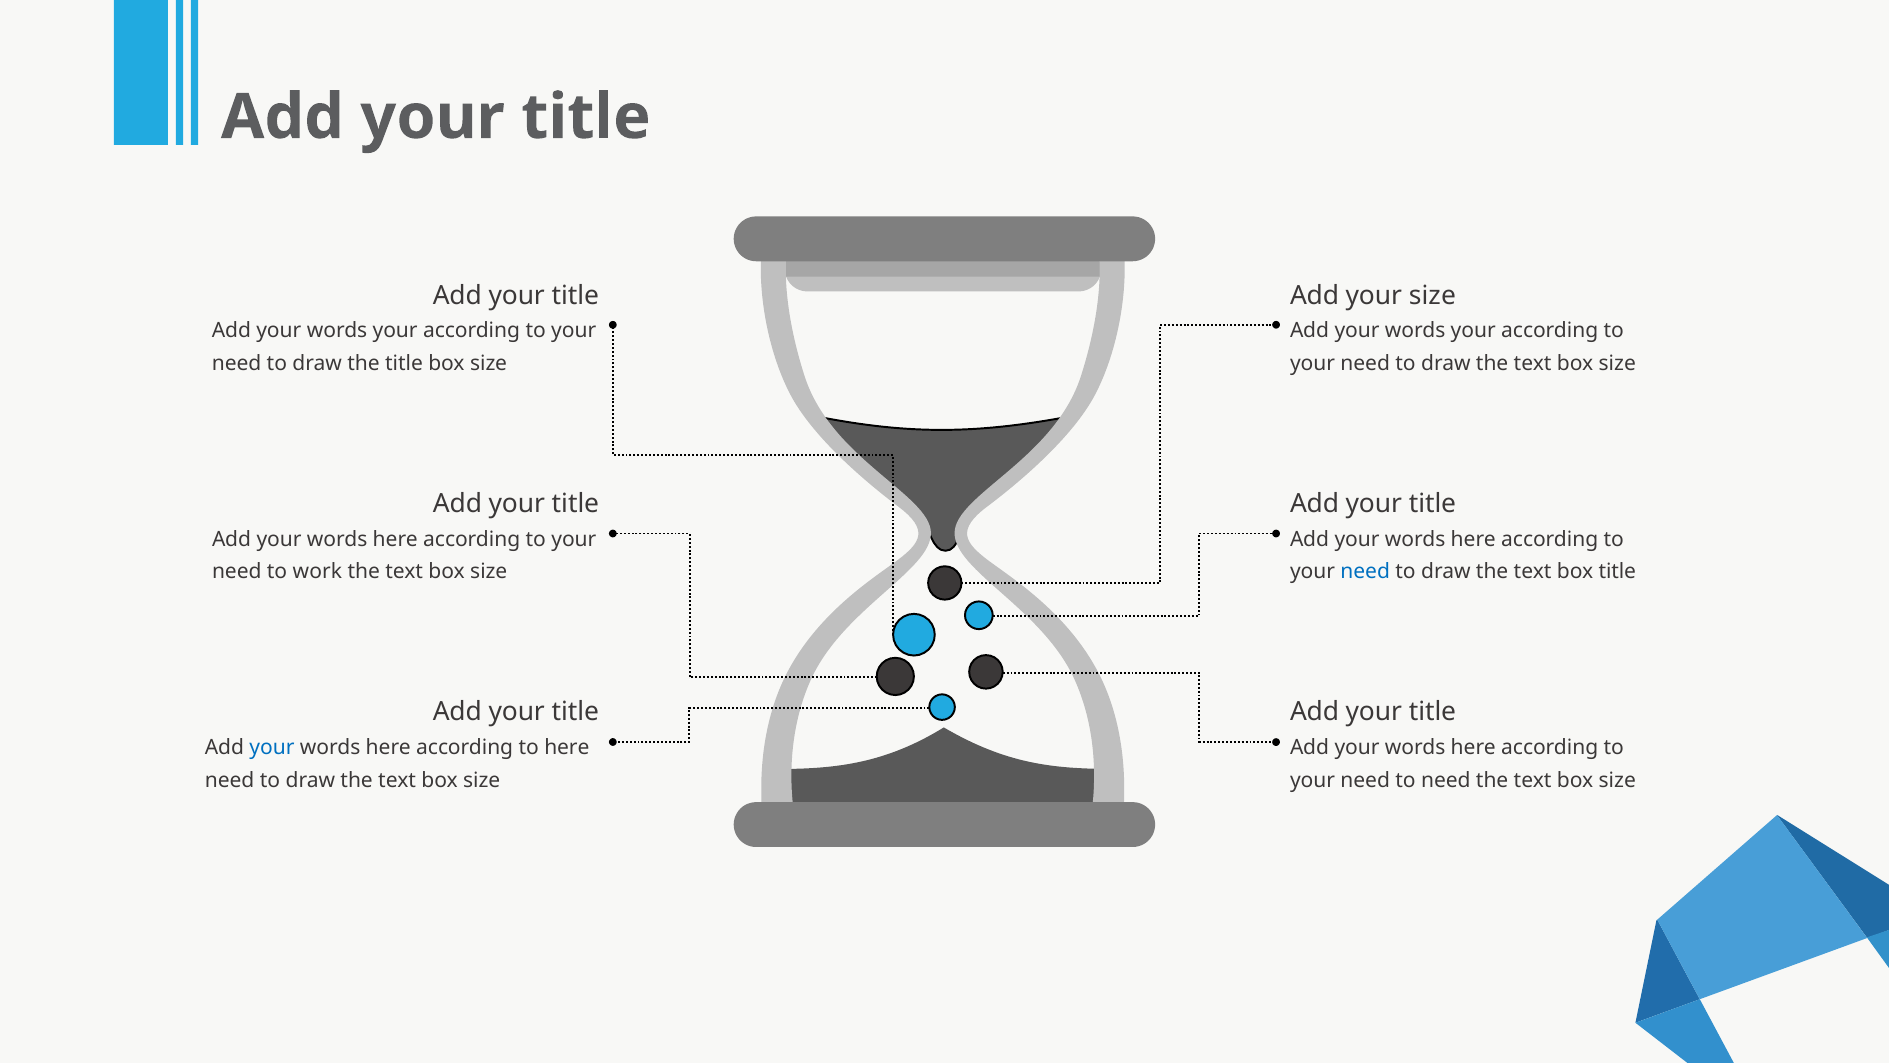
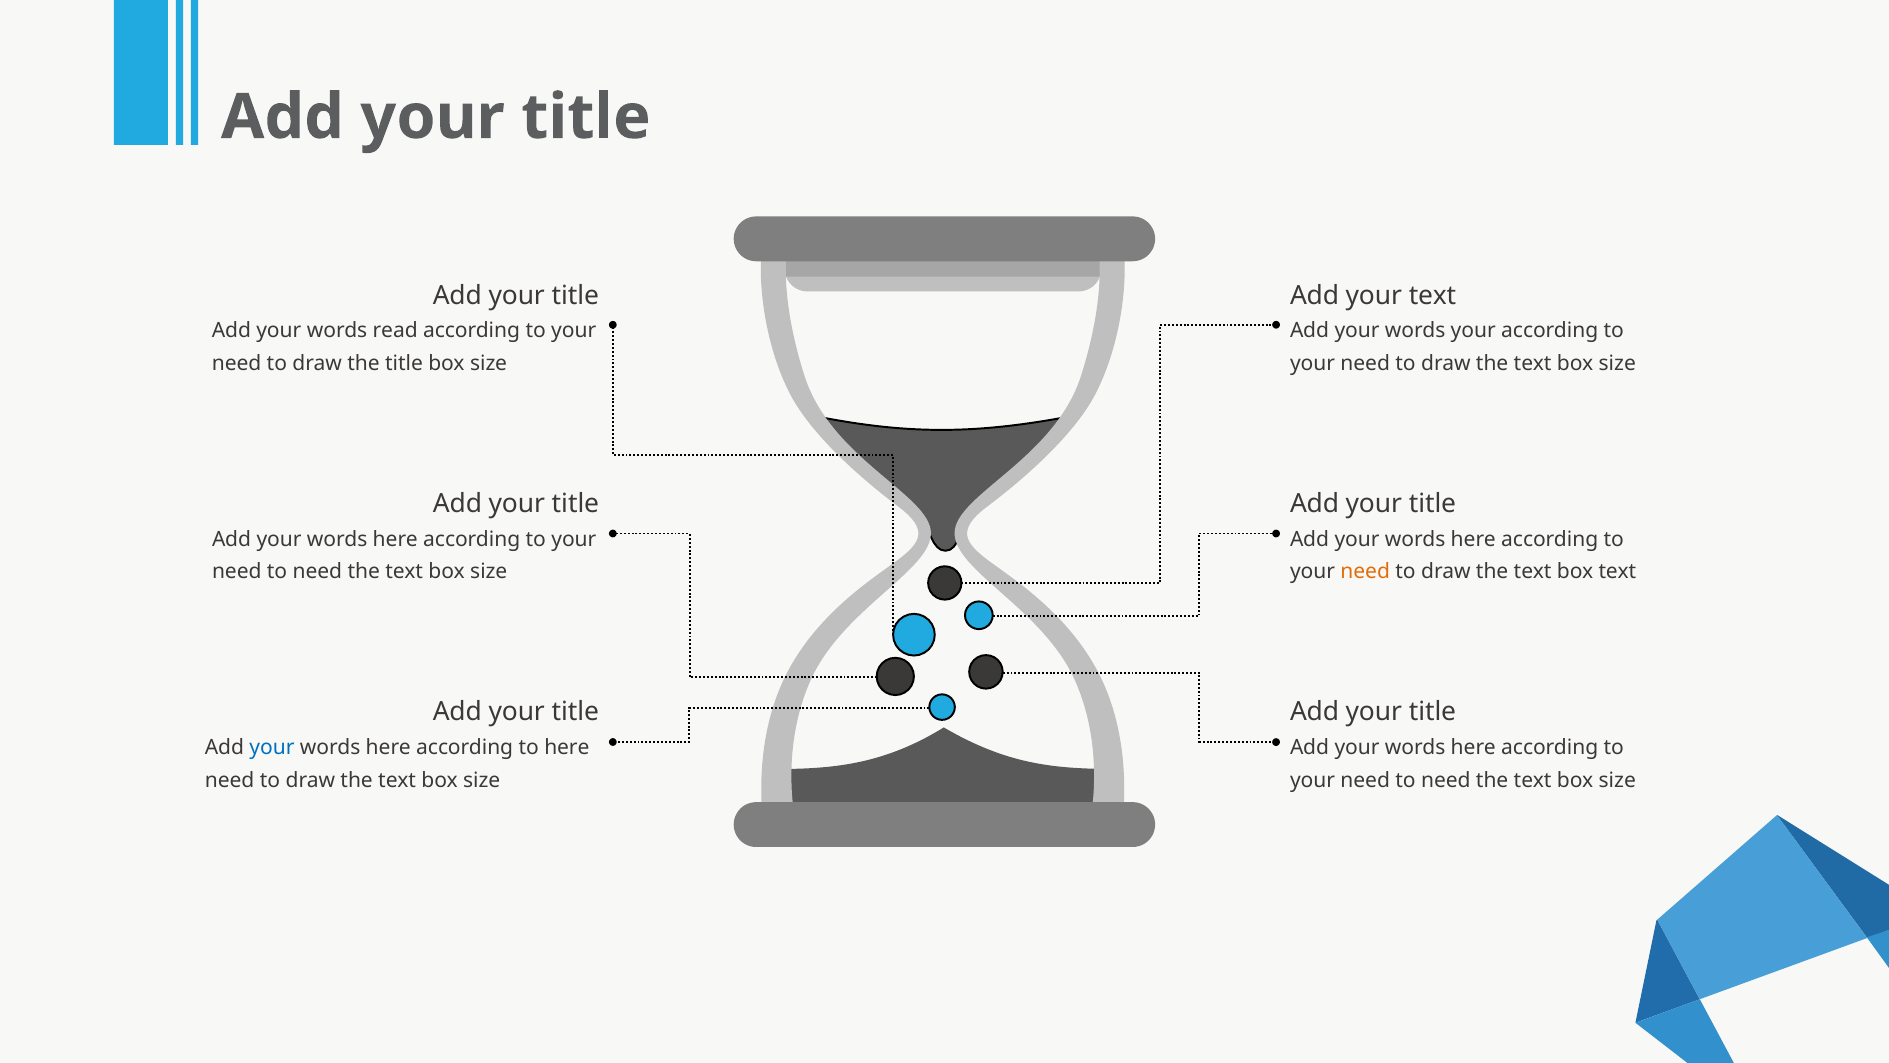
your size: size -> text
your at (395, 331): your -> read
work at (317, 572): work -> need
need at (1365, 572) colour: blue -> orange
box title: title -> text
